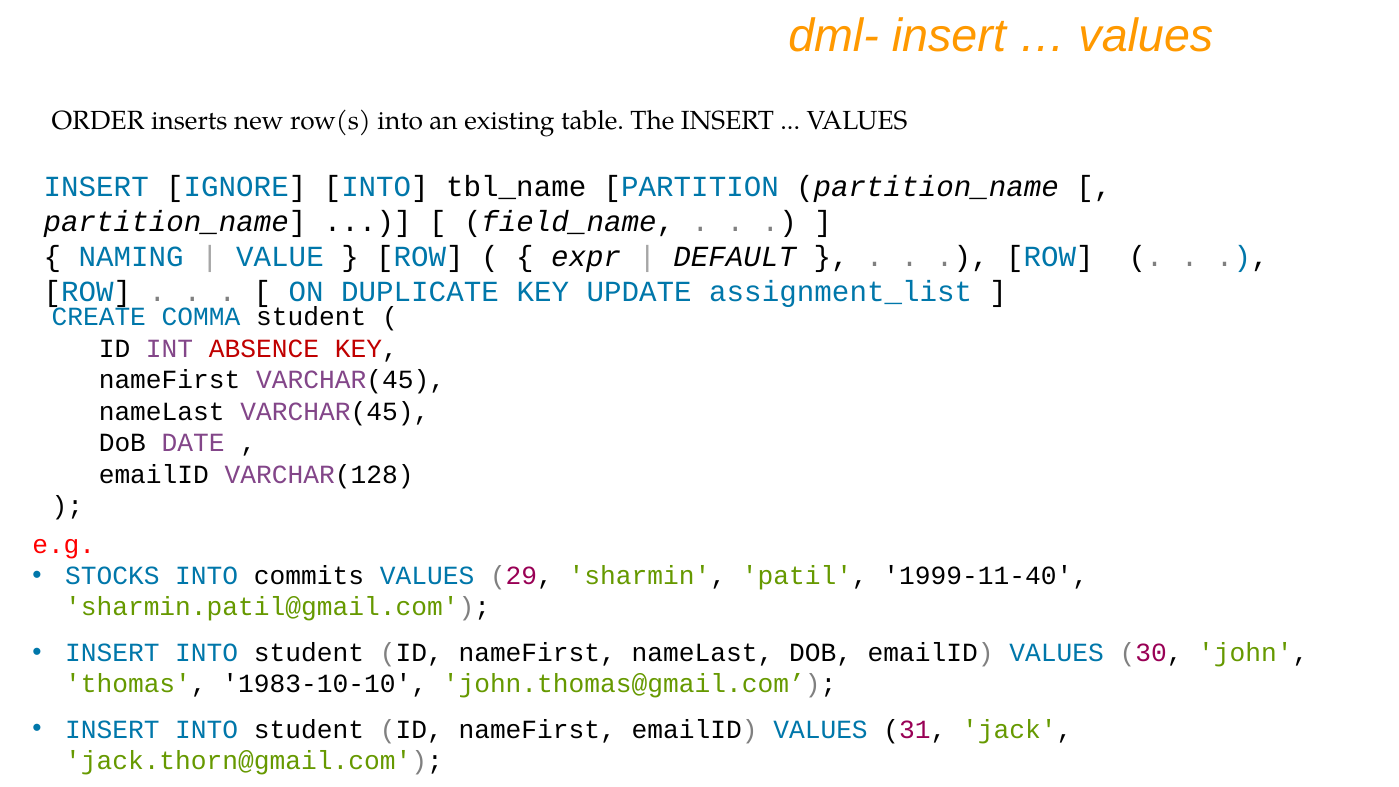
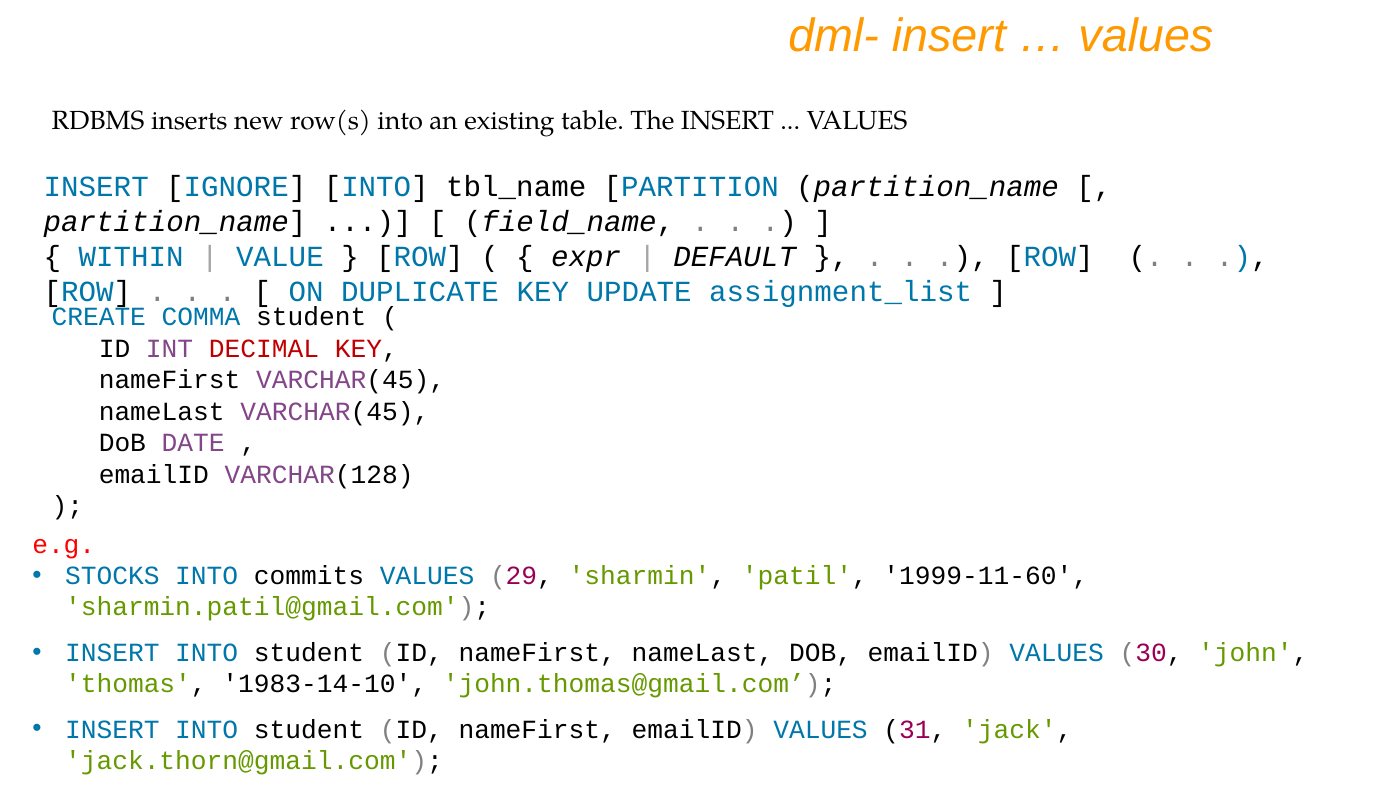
ORDER: ORDER -> RDBMS
NAMING: NAMING -> WITHIN
ABSENCE: ABSENCE -> DECIMAL
1999-11-40: 1999-11-40 -> 1999-11-60
1983-10-10: 1983-10-10 -> 1983-14-10
